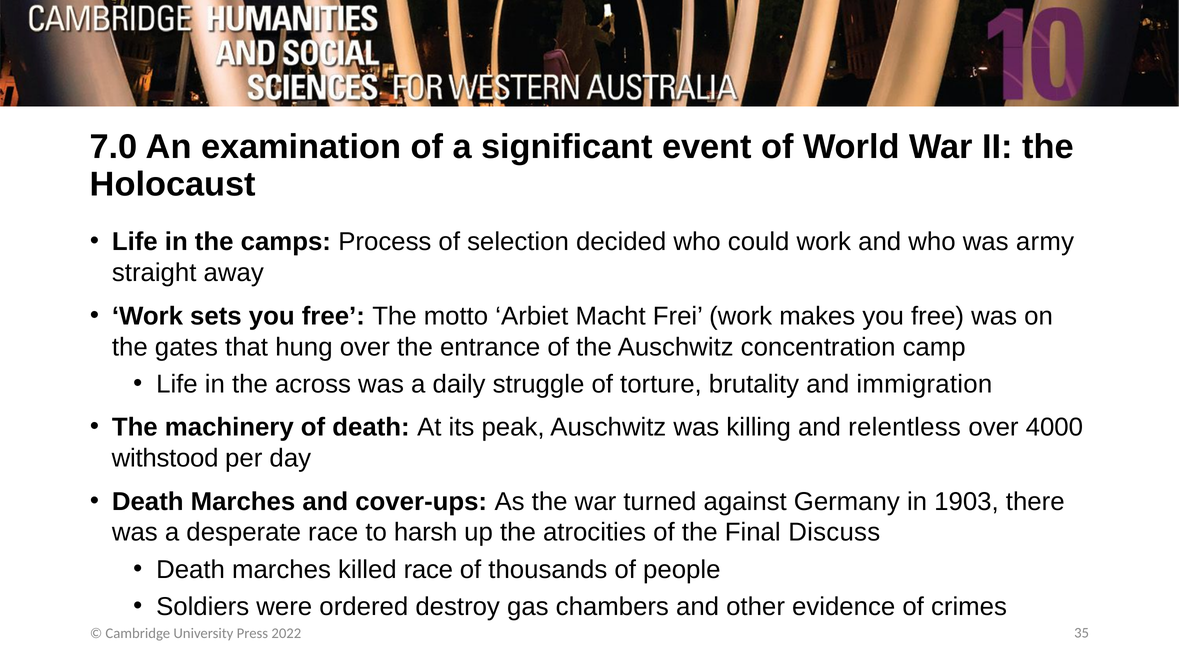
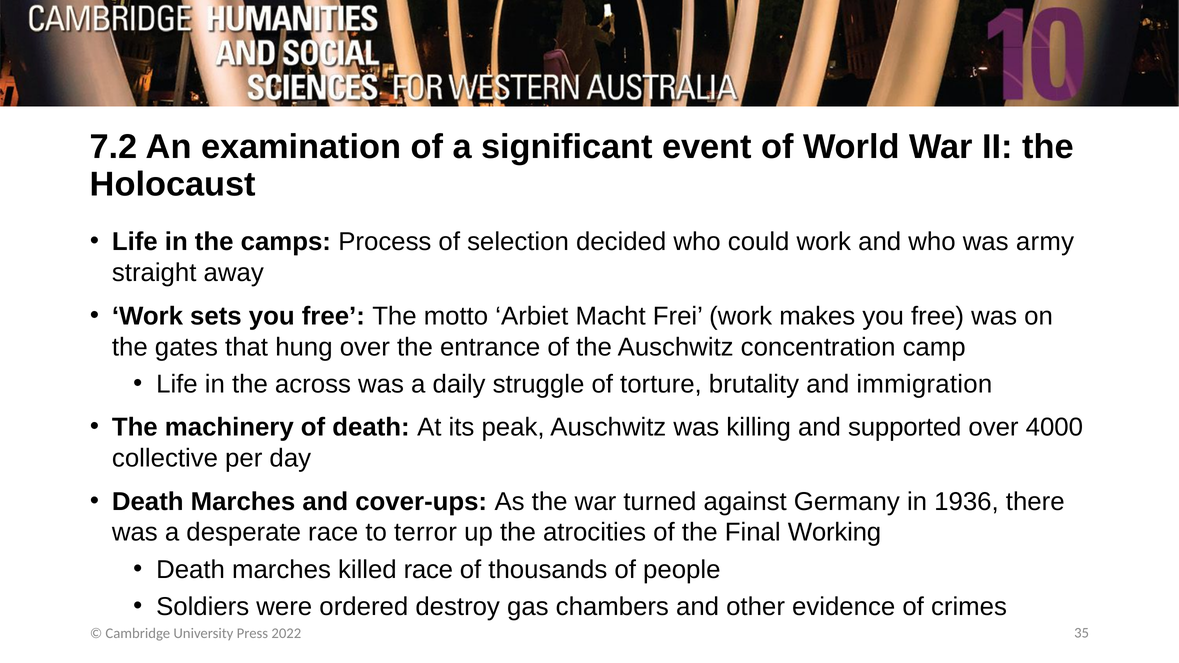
7.0: 7.0 -> 7.2
relentless: relentless -> supported
withstood: withstood -> collective
1903: 1903 -> 1936
harsh: harsh -> terror
Discuss: Discuss -> Working
